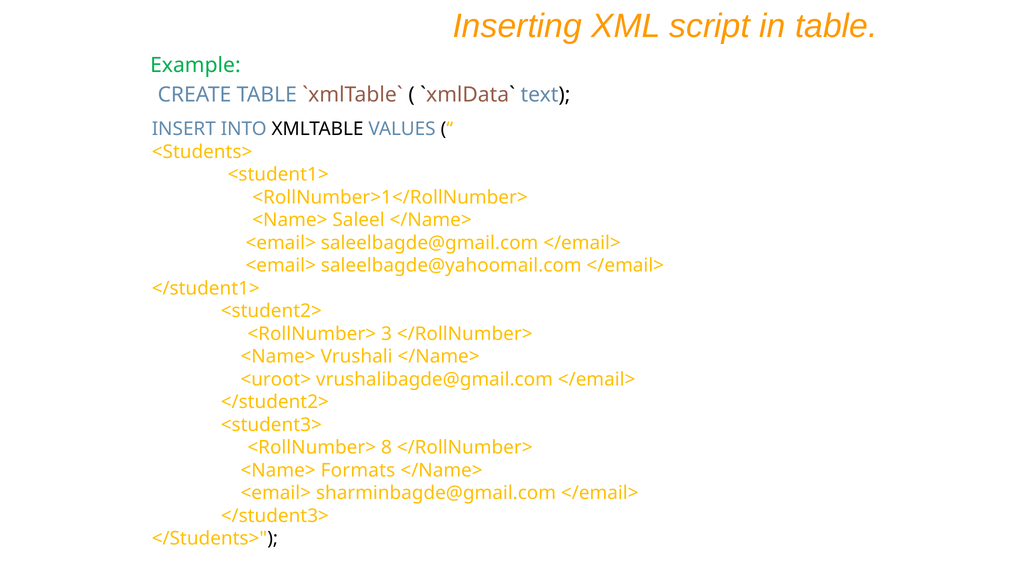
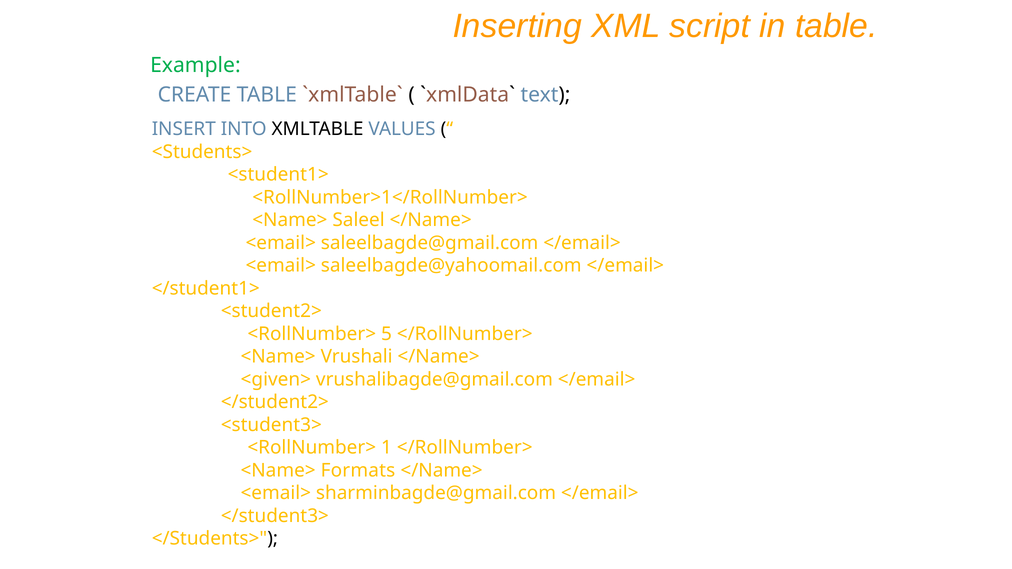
3: 3 -> 5
<uroot>: <uroot> -> <given>
8: 8 -> 1
